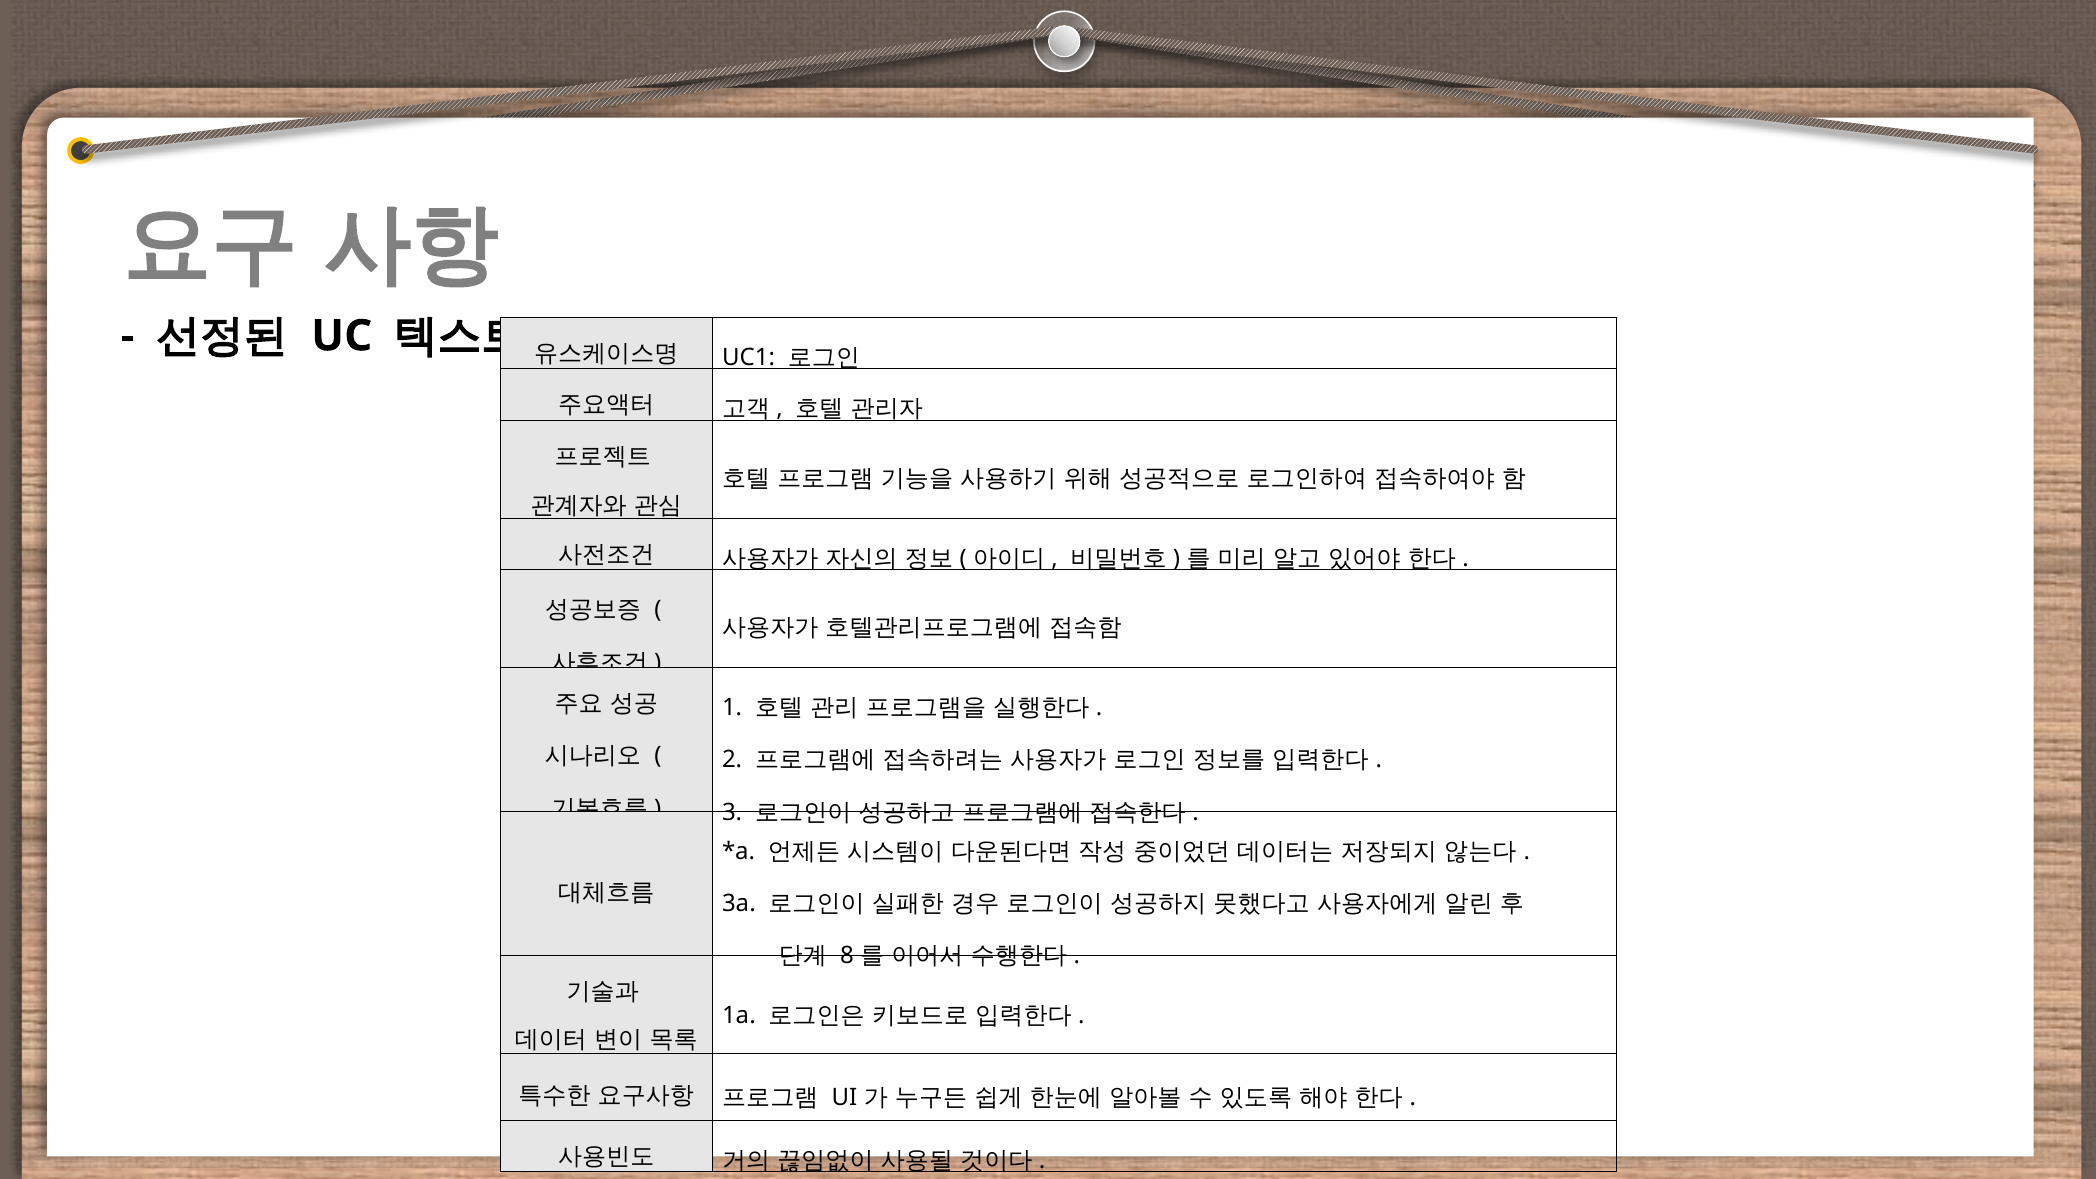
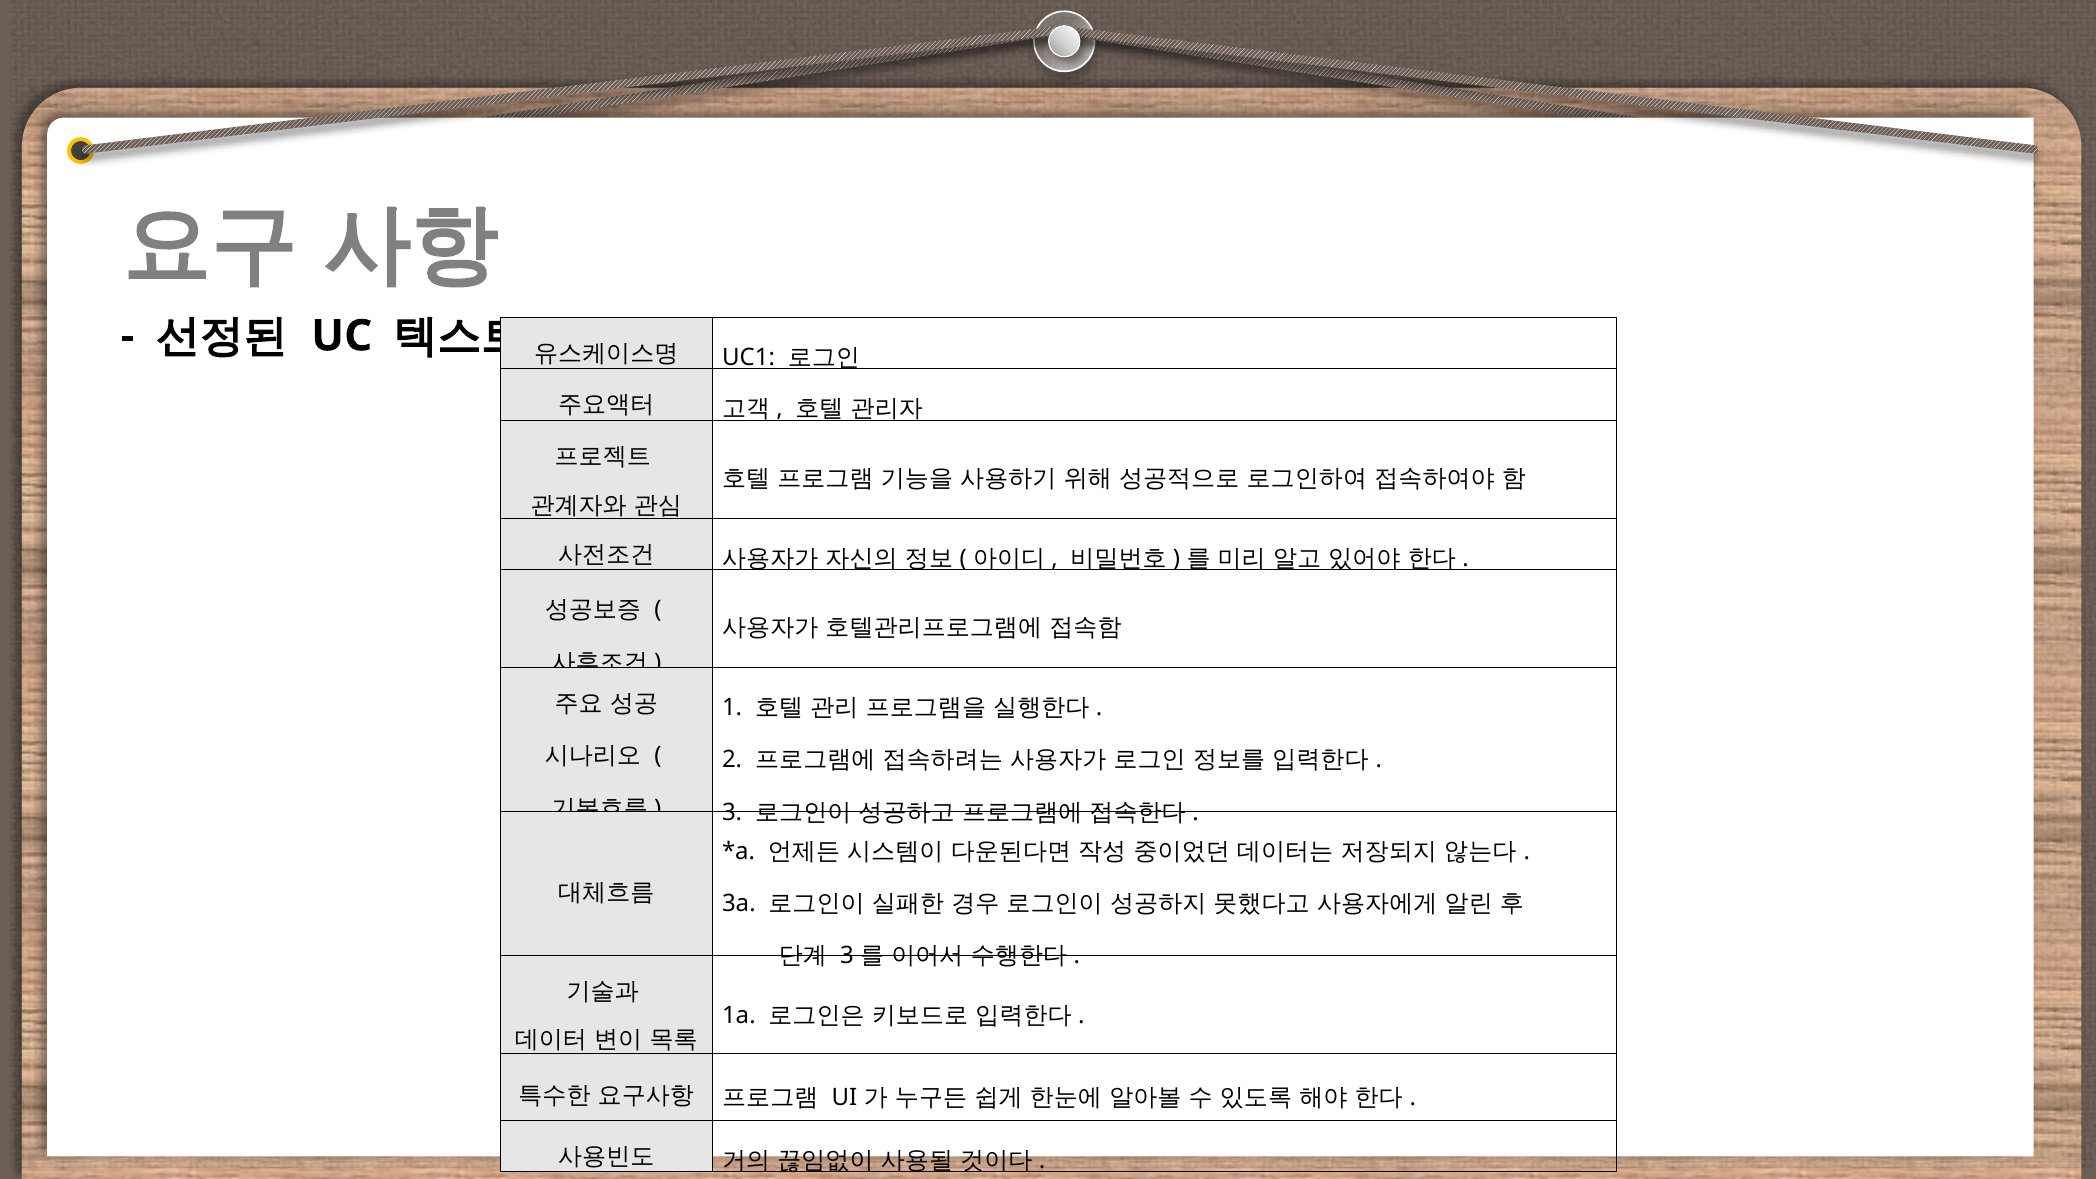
8 at (847, 956): 8 -> 3
